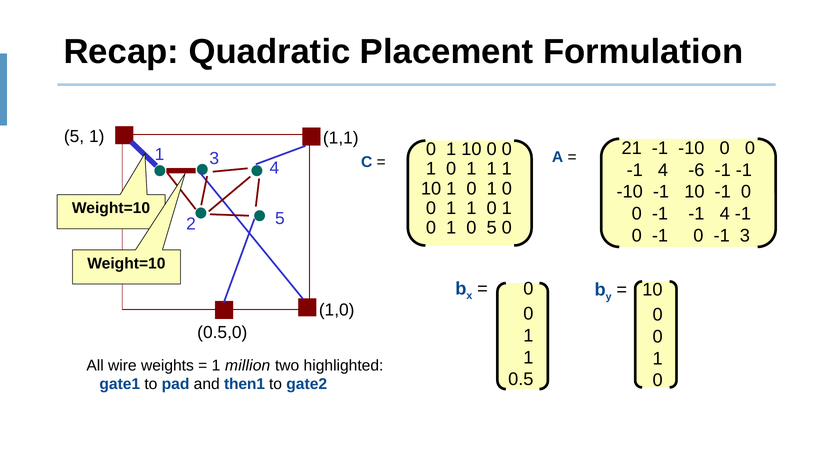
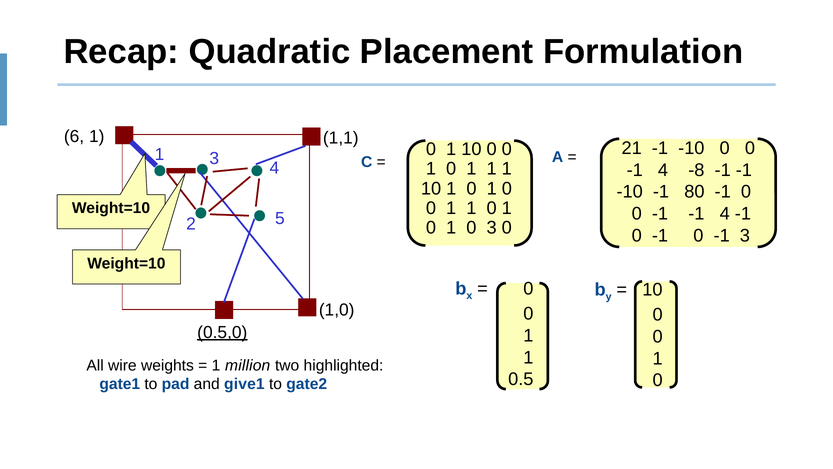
5 at (74, 137): 5 -> 6
-6: -6 -> -8
-1 10: 10 -> 80
0 5: 5 -> 3
0.5,0 underline: none -> present
then1: then1 -> give1
